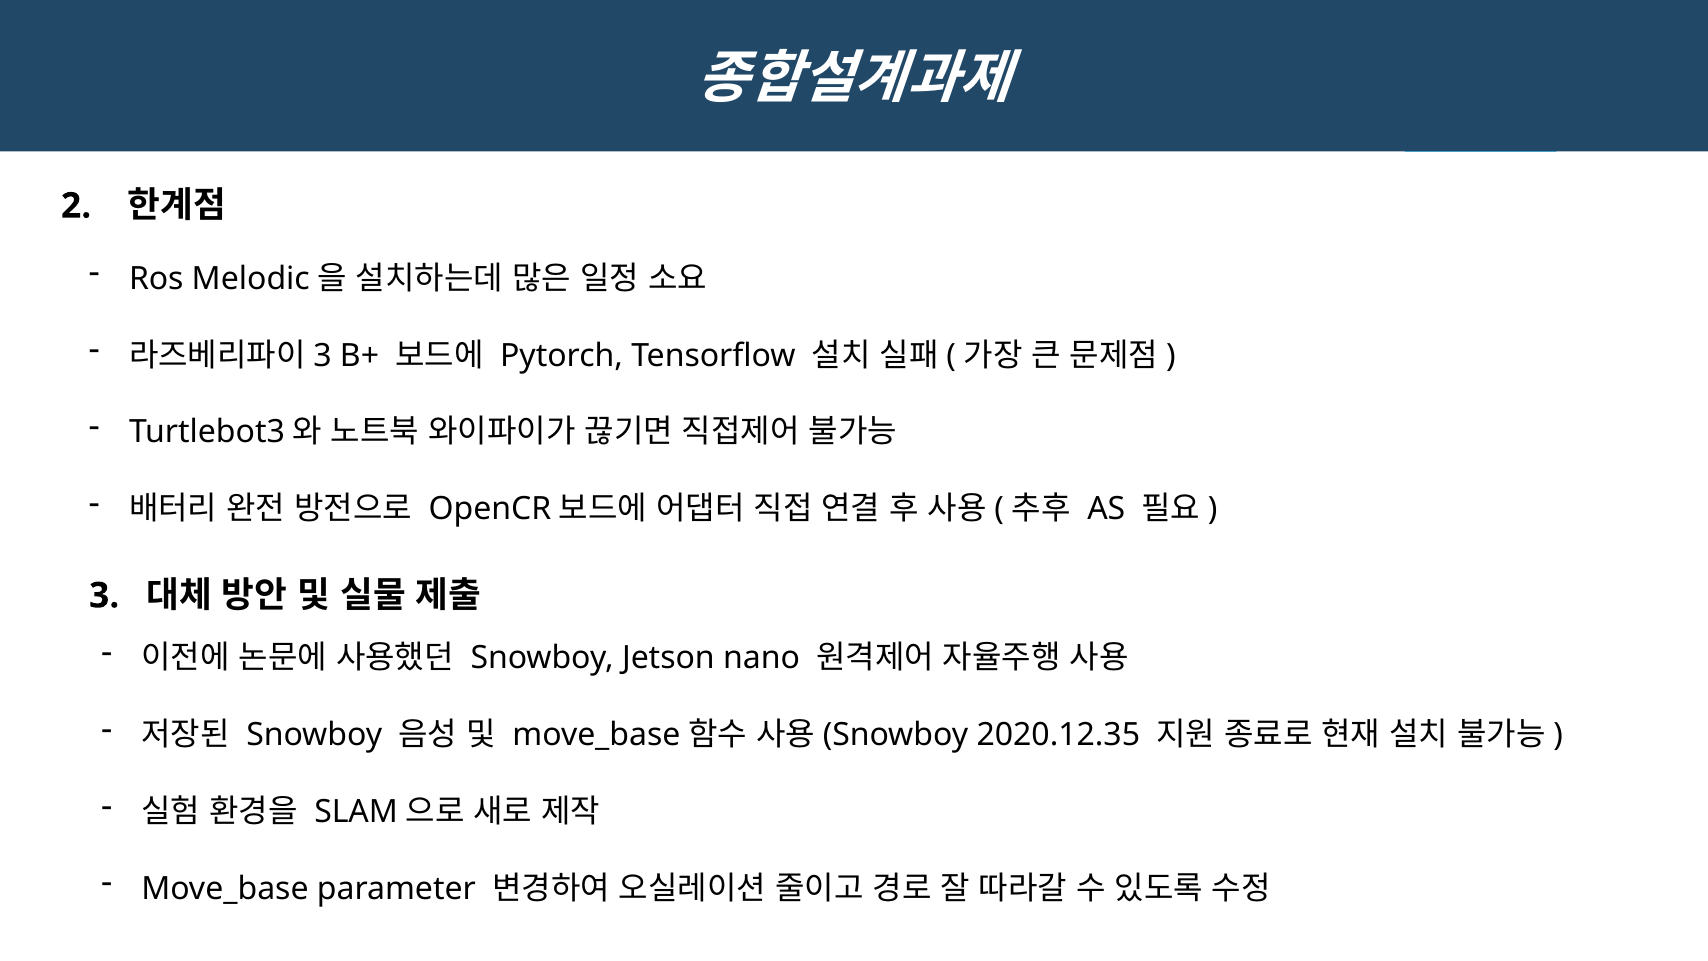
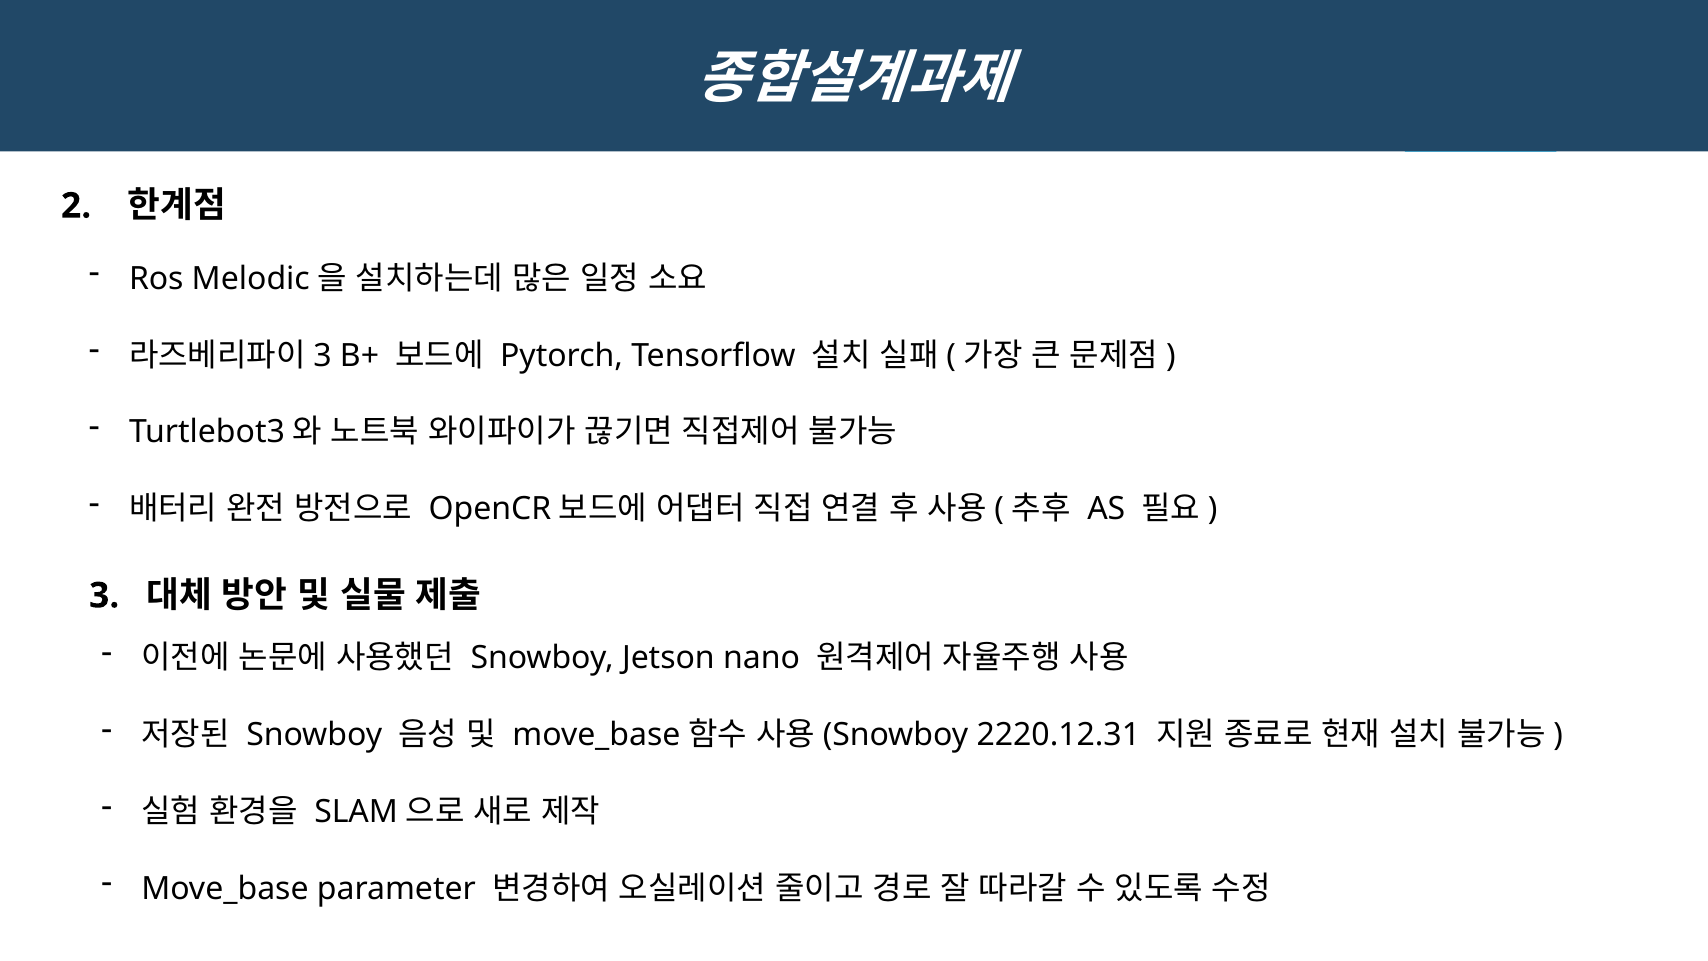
2020.12.35: 2020.12.35 -> 2220.12.31
